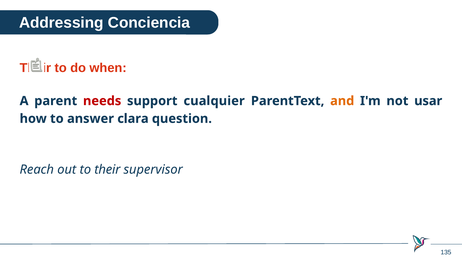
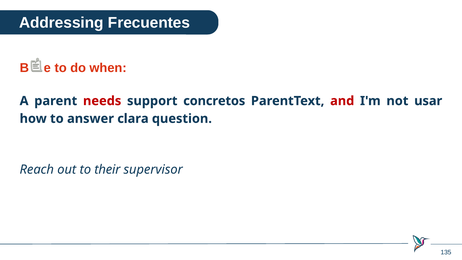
Conciencia: Conciencia -> Frecuentes
Their at (35, 68): Their -> Base
cualquier: cualquier -> concretos
and colour: orange -> red
